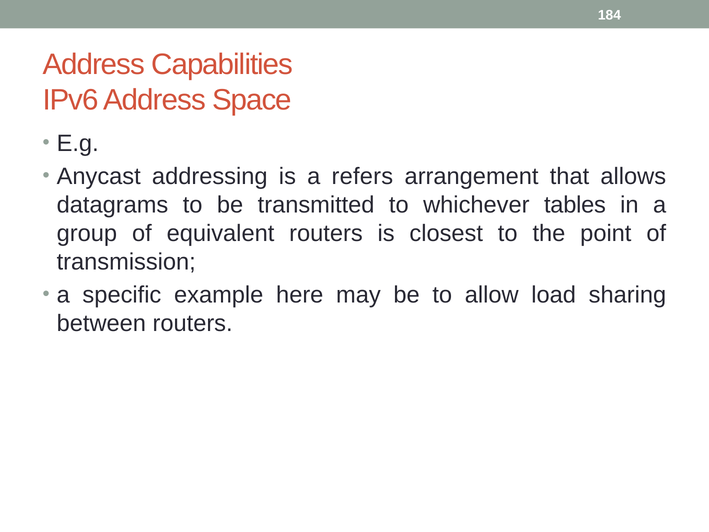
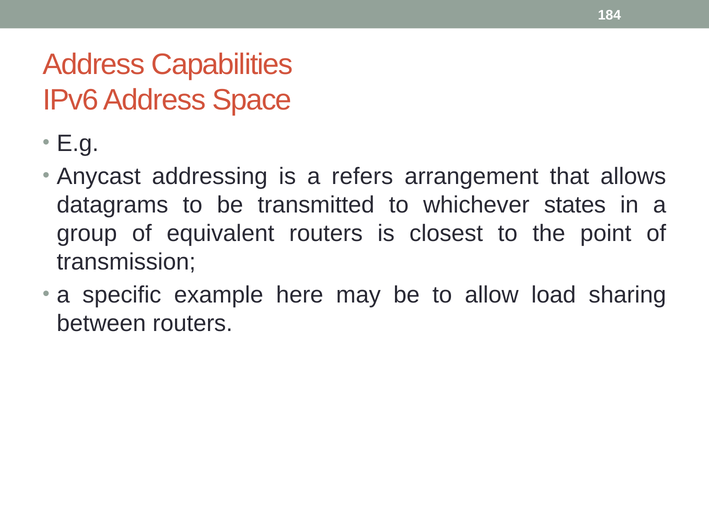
tables: tables -> states
